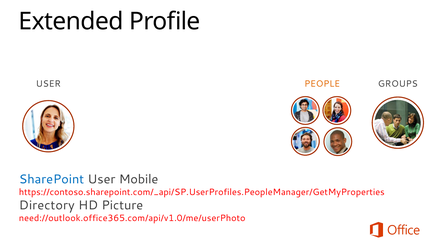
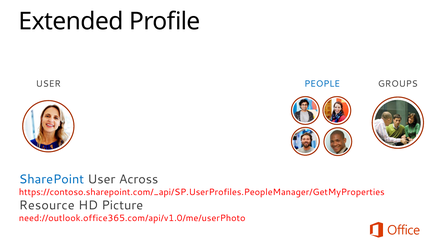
PEOPLE colour: orange -> blue
Mobile: Mobile -> Across
Directory: Directory -> Resource
